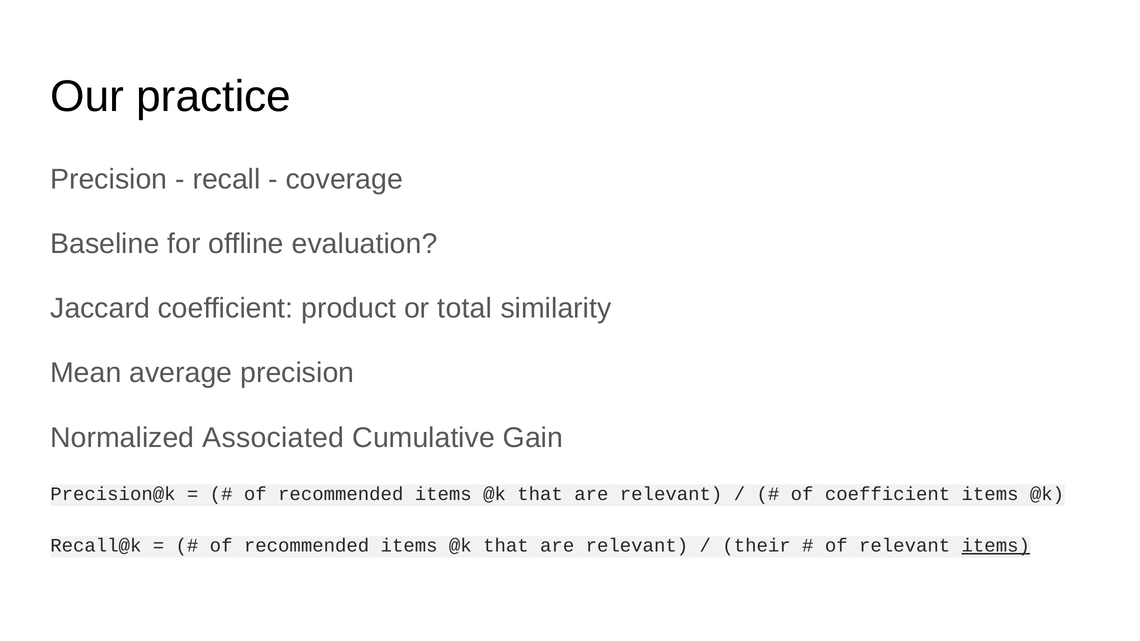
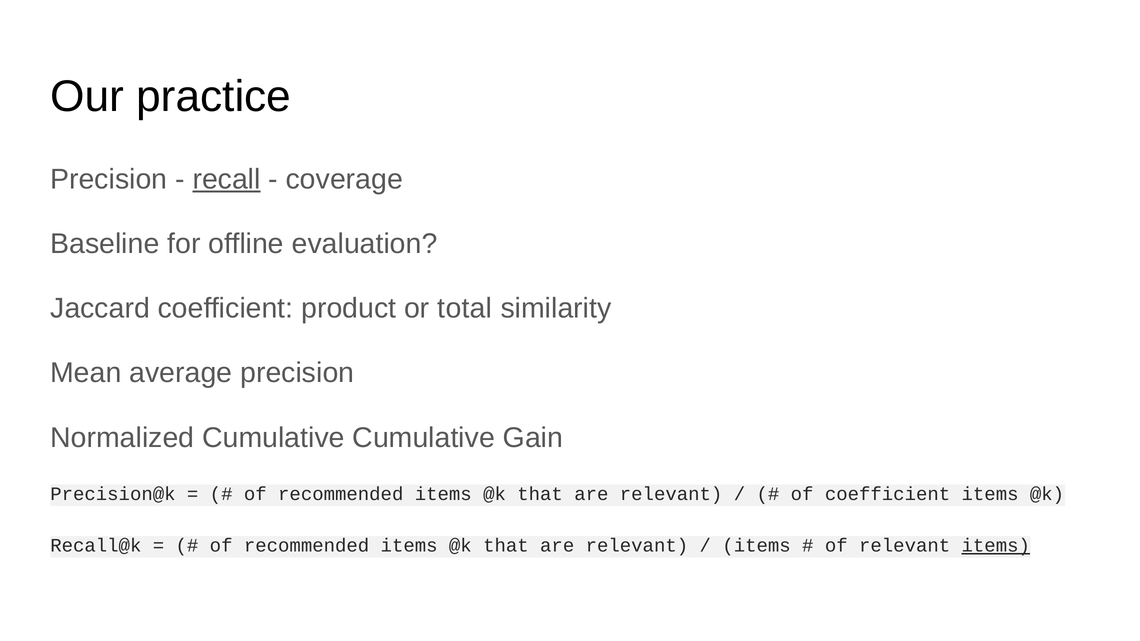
recall underline: none -> present
Normalized Associated: Associated -> Cumulative
their at (757, 546): their -> items
